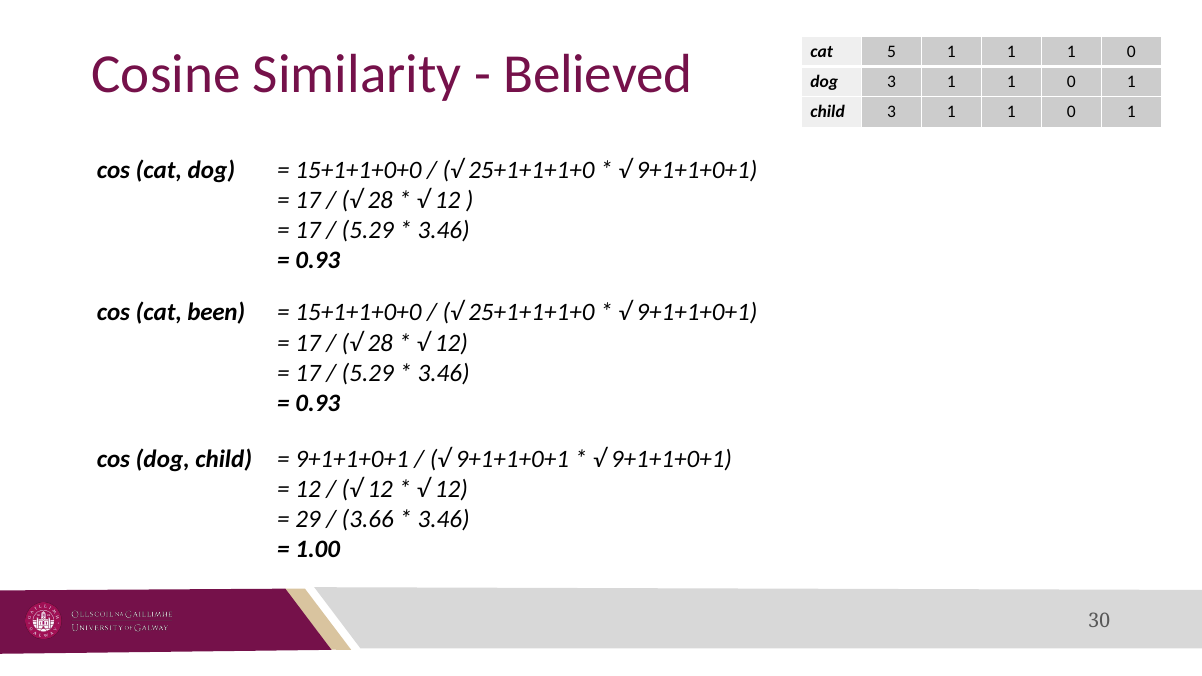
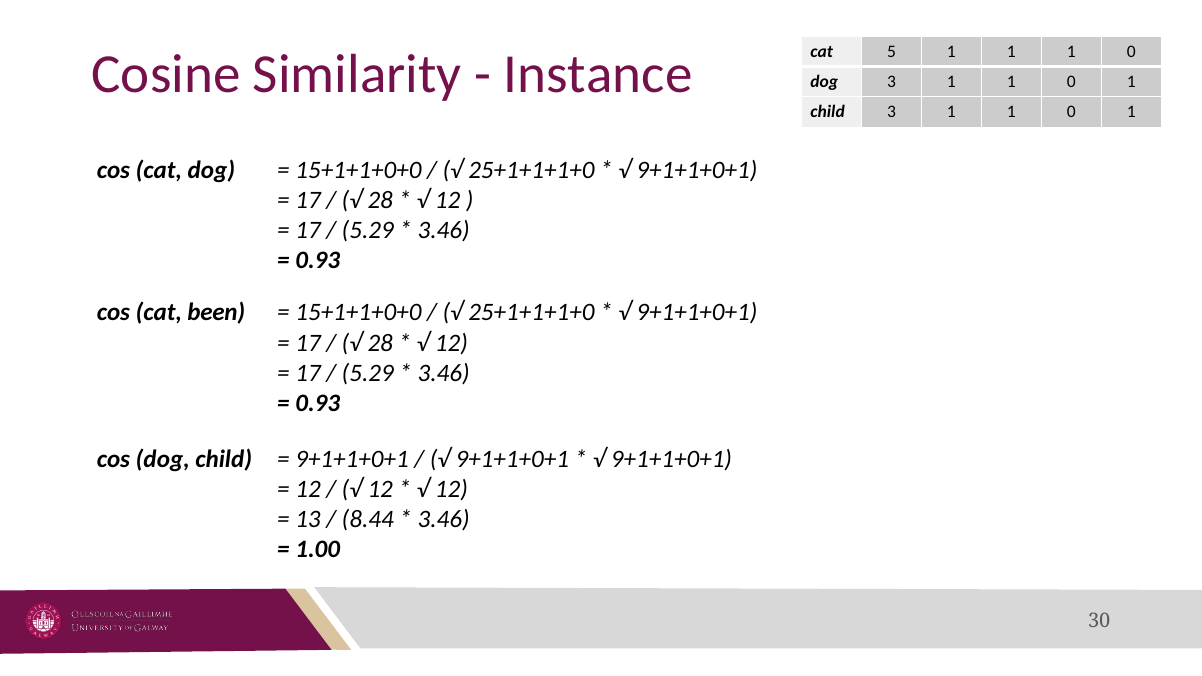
Believed: Believed -> Instance
29: 29 -> 13
3.66: 3.66 -> 8.44
